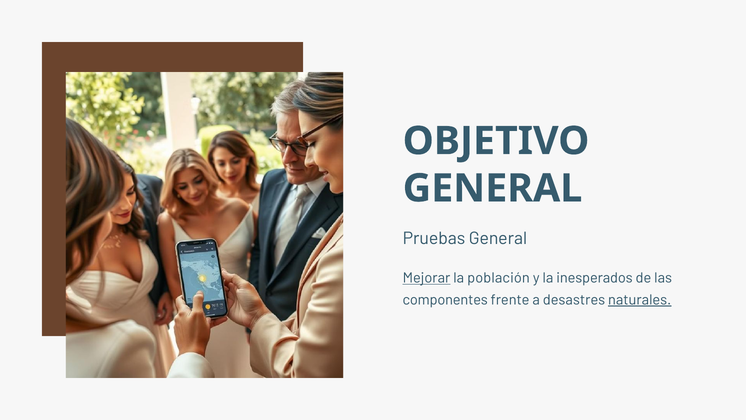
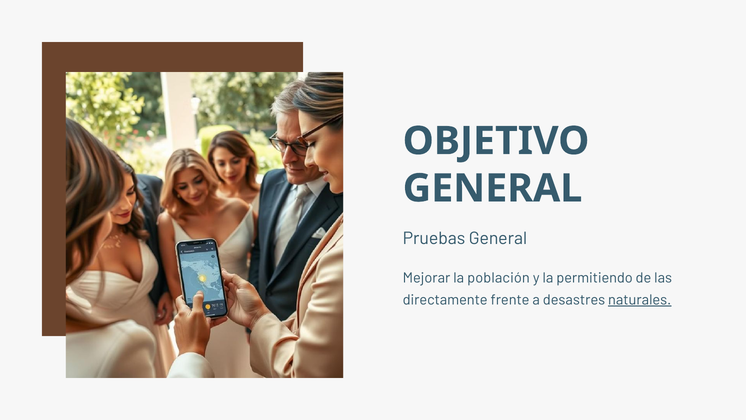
Mejorar underline: present -> none
inesperados: inesperados -> permitiendo
componentes: componentes -> directamente
